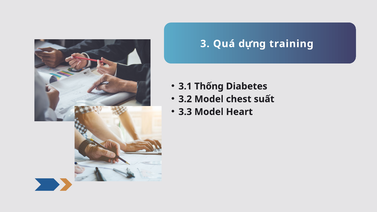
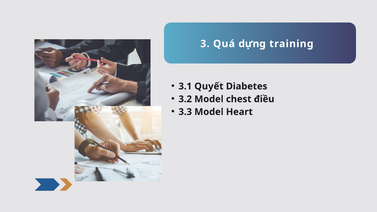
Thống: Thống -> Quyết
suất: suất -> điều
